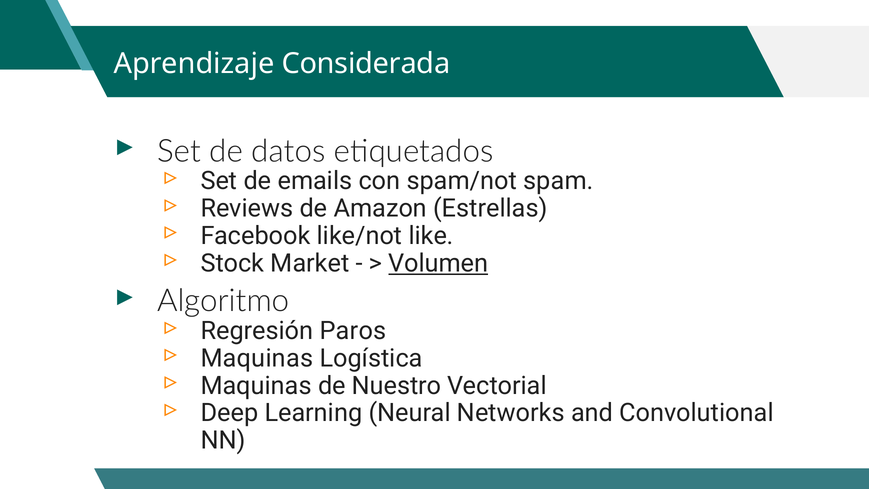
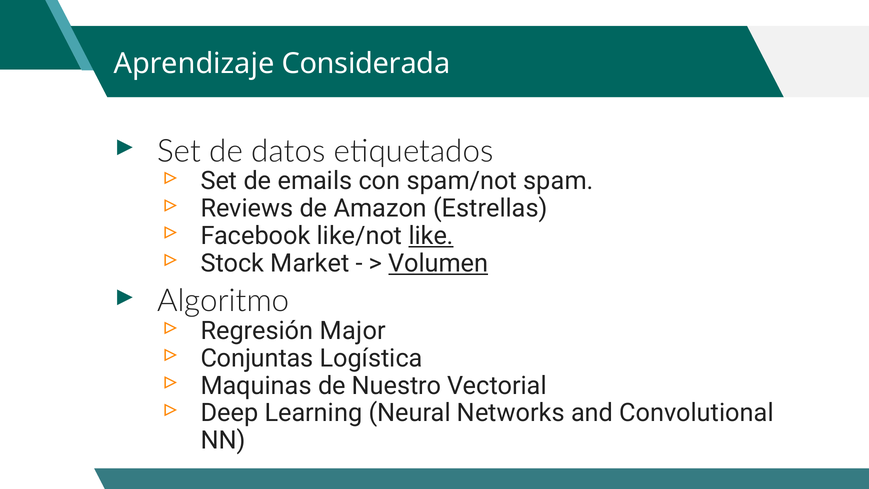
like underline: none -> present
Paros: Paros -> Major
Maquinas at (257, 358): Maquinas -> Conjuntas
